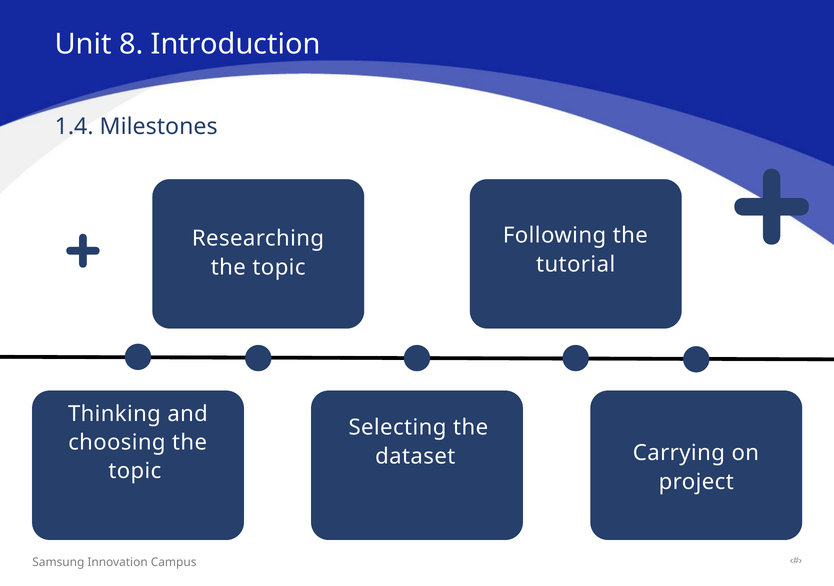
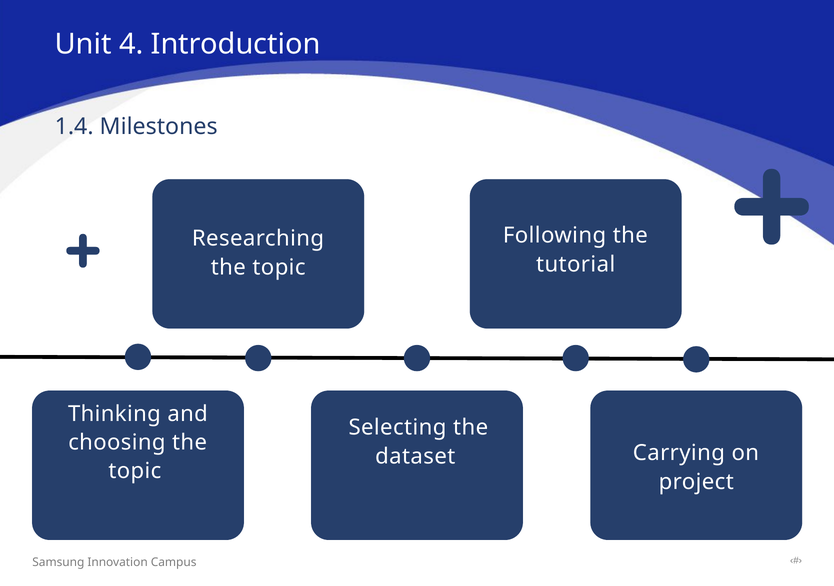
8: 8 -> 4
